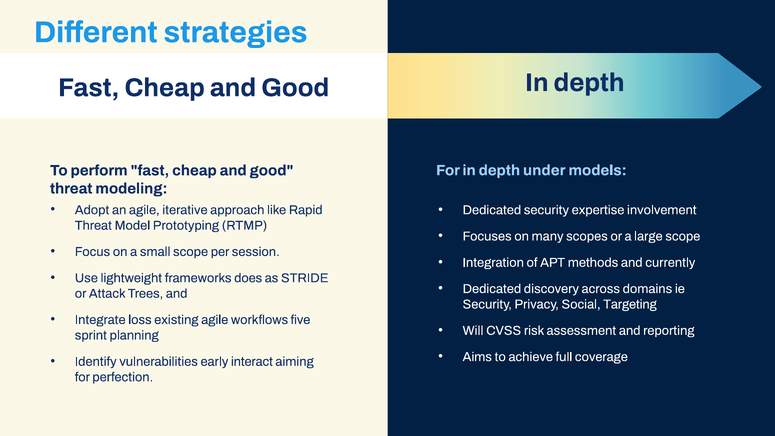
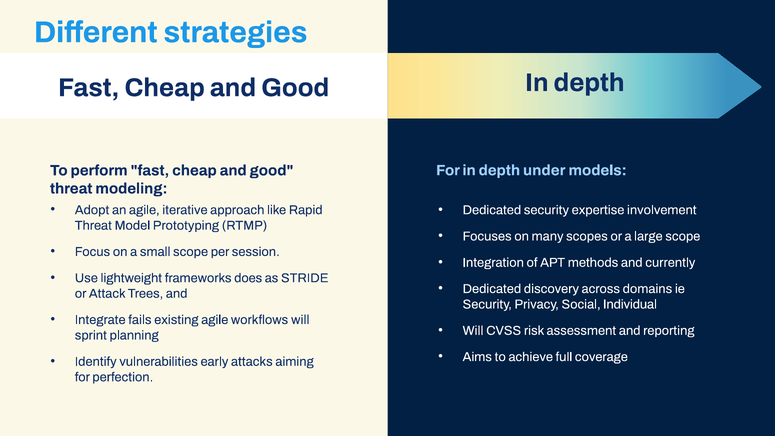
Targeting: Targeting -> Individual
loss: loss -> fails
workflows five: five -> will
interact: interact -> attacks
